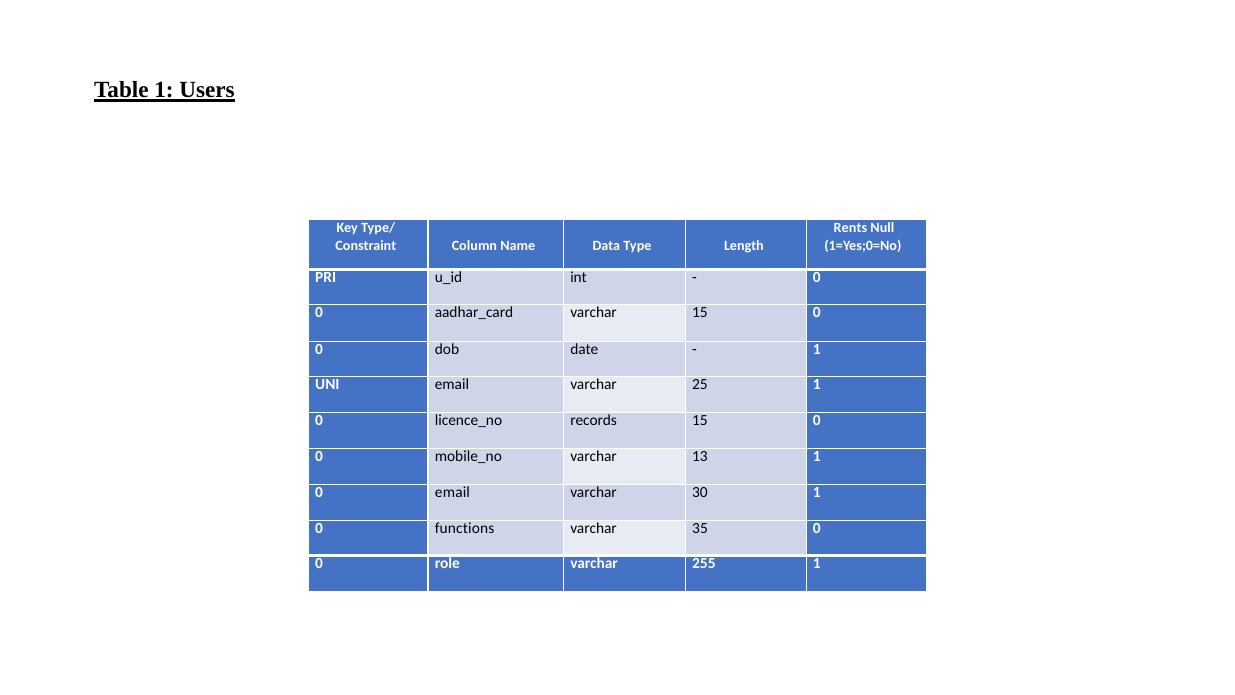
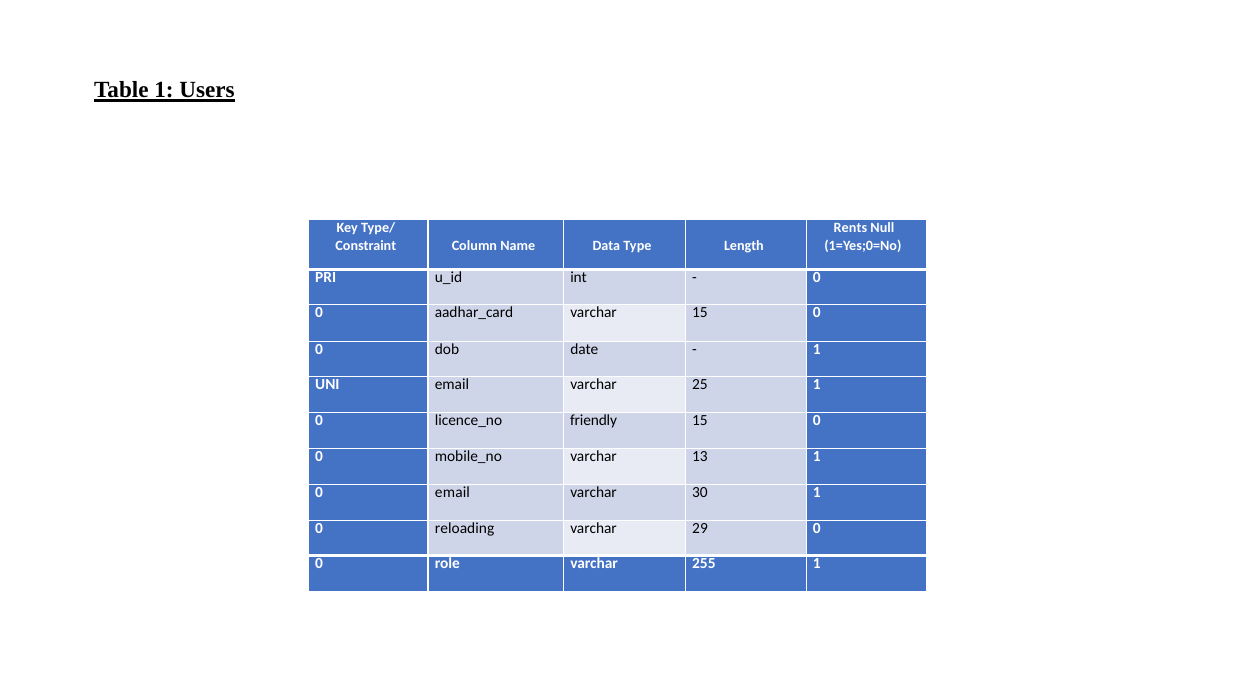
records: records -> friendly
functions: functions -> reloading
35: 35 -> 29
